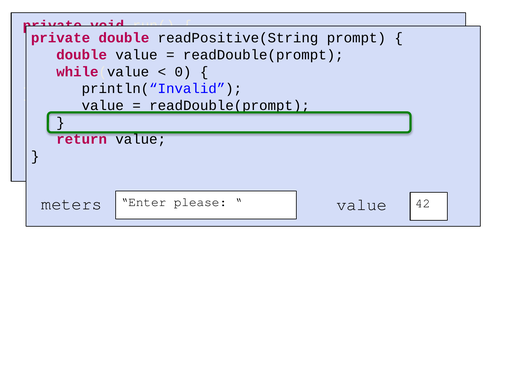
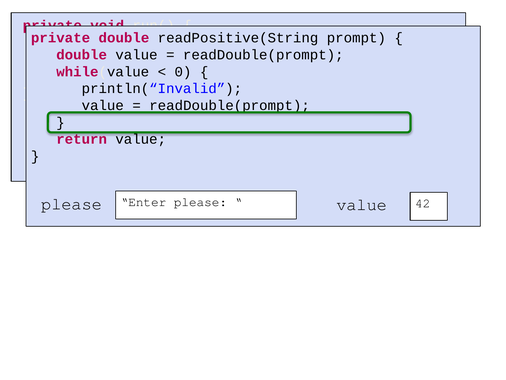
meters at (72, 204): meters -> please
